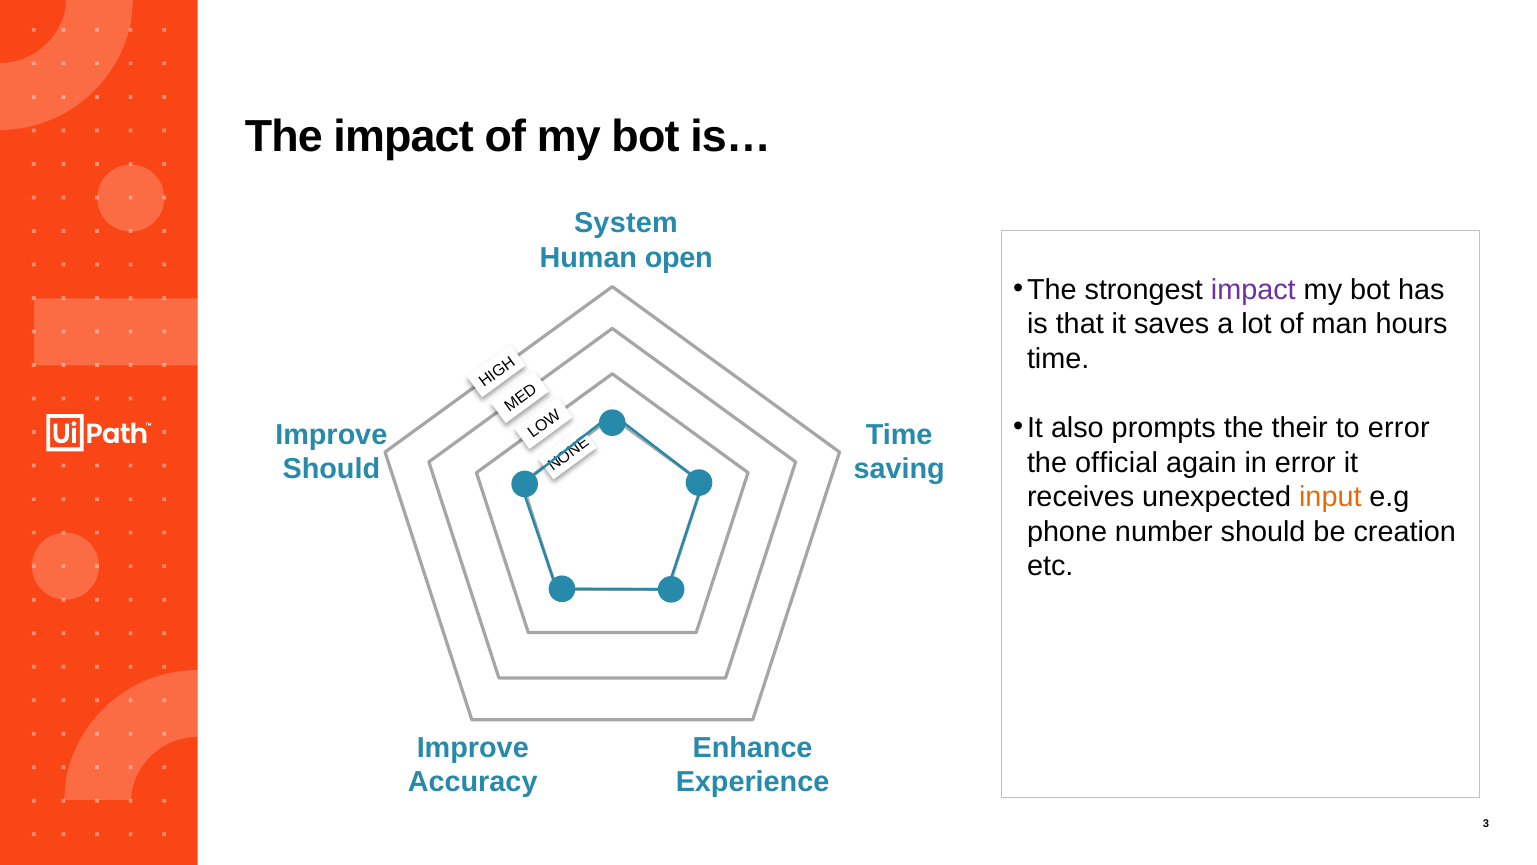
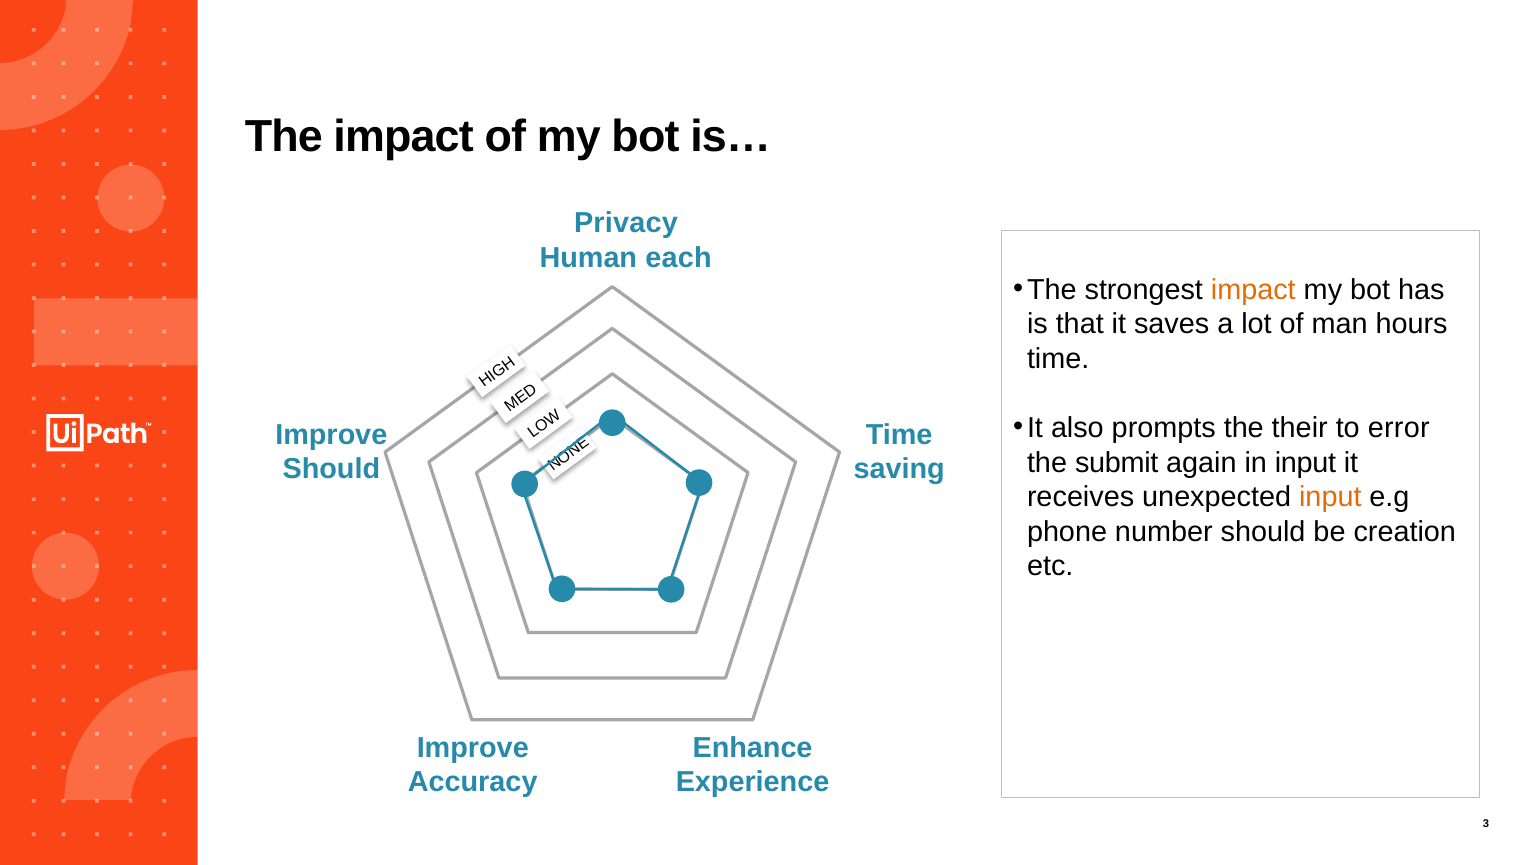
System: System -> Privacy
open: open -> each
impact at (1253, 289) colour: purple -> orange
official: official -> submit
in error: error -> input
